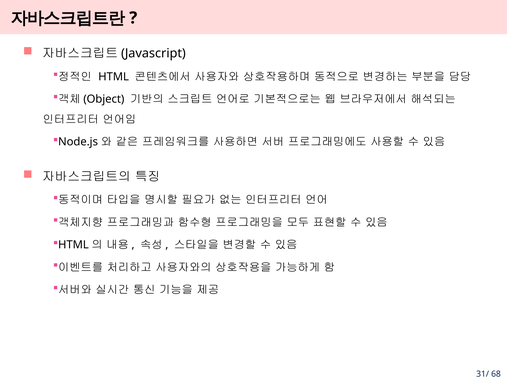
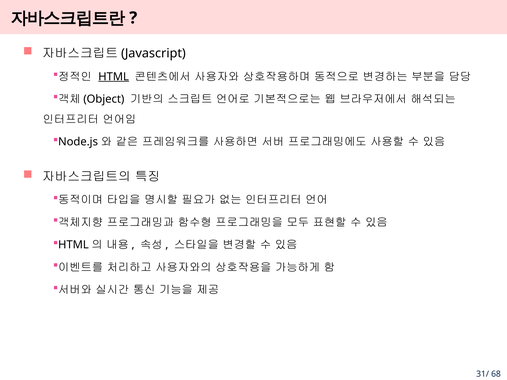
HTML underline: none -> present
